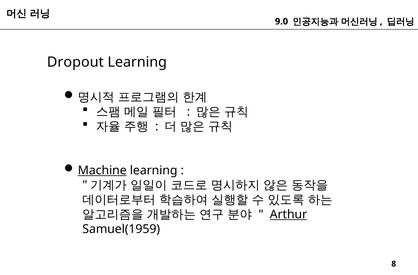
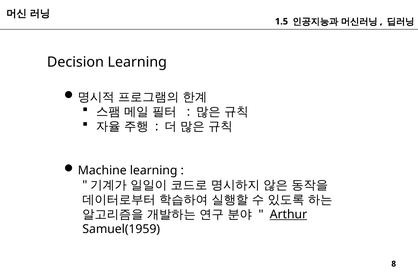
9.0: 9.0 -> 1.5
Dropout: Dropout -> Decision
Machine underline: present -> none
